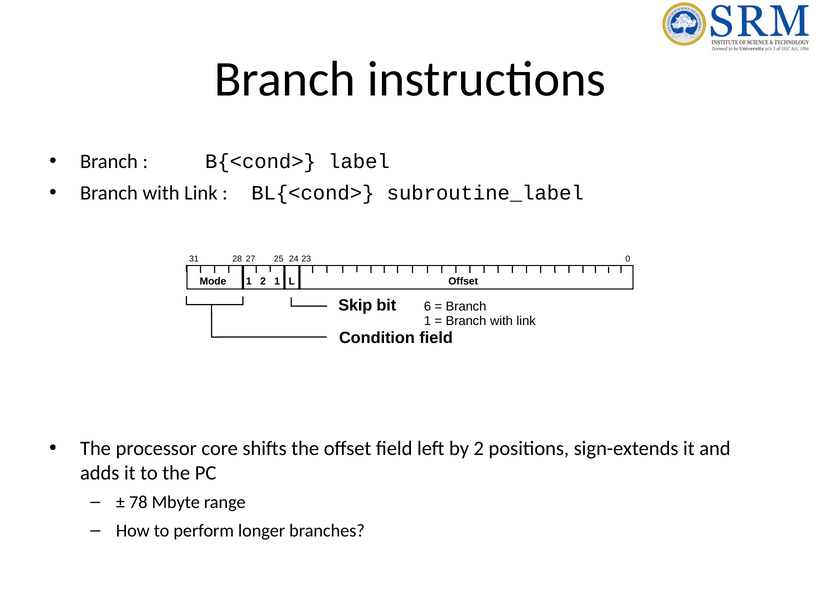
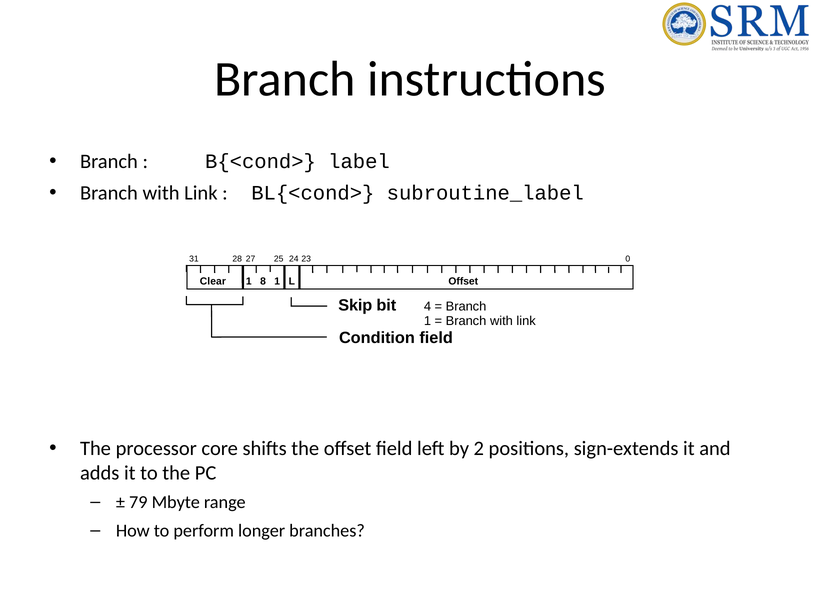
Mode: Mode -> Clear
1 2: 2 -> 8
6: 6 -> 4
78: 78 -> 79
